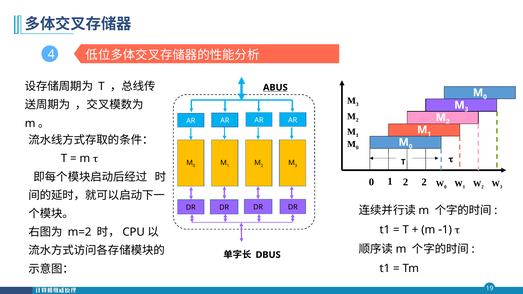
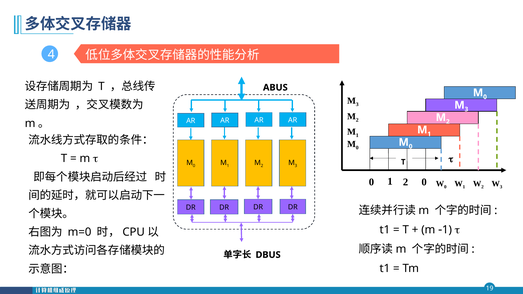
ABUS underline: present -> none
2 2: 2 -> 0
m=2: m=2 -> m=0
